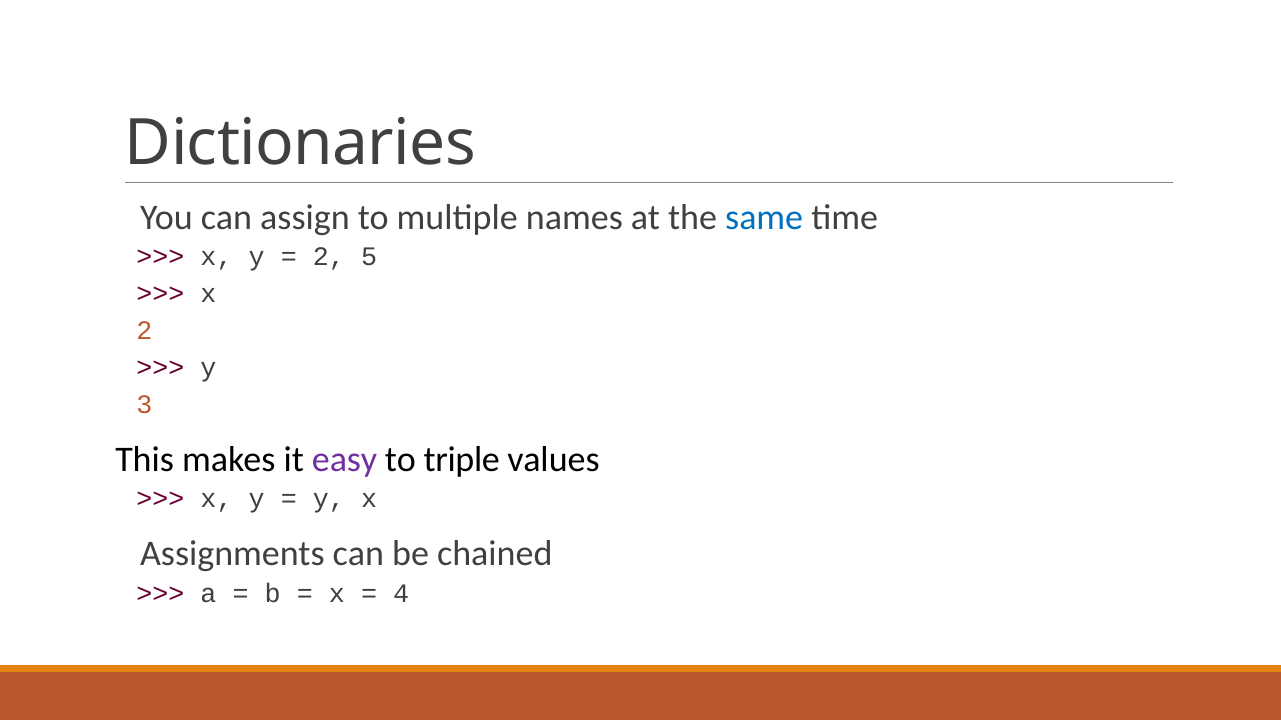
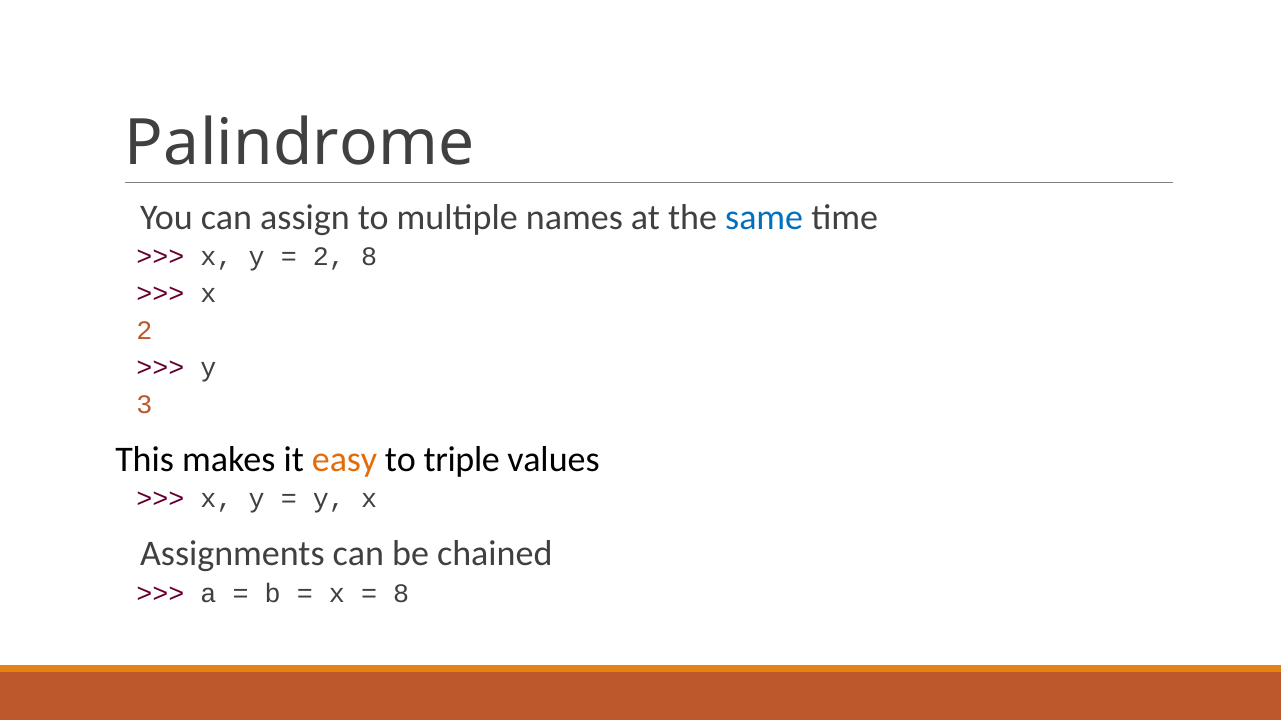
Dictionaries: Dictionaries -> Palindrome
2 5: 5 -> 8
easy colour: purple -> orange
4 at (401, 594): 4 -> 8
